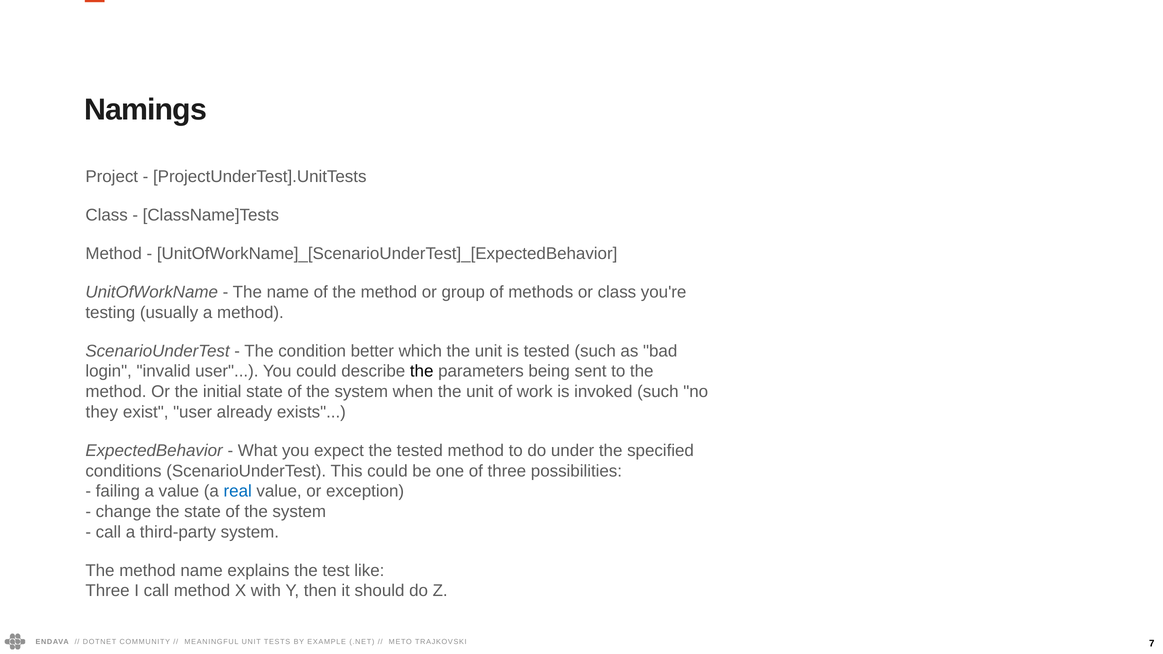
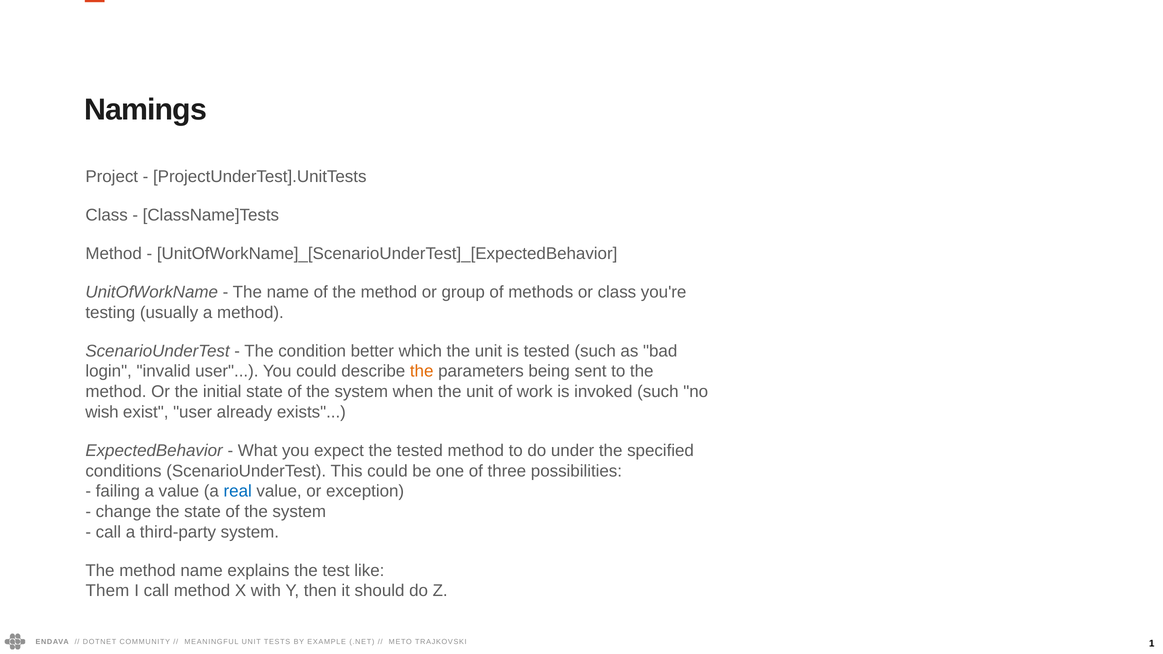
the at (422, 371) colour: black -> orange
they: they -> wish
Three at (108, 591): Three -> Them
7: 7 -> 1
